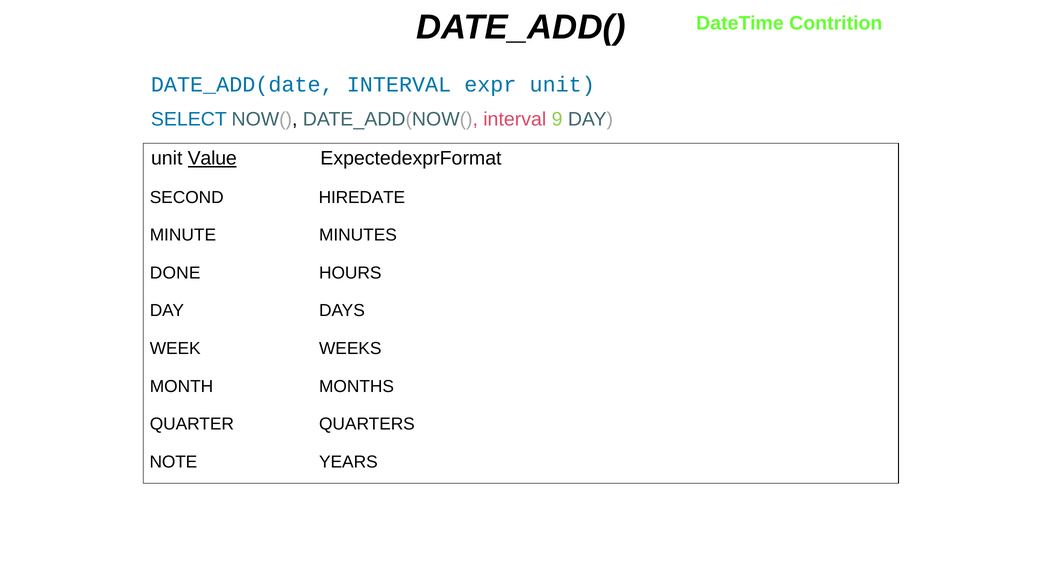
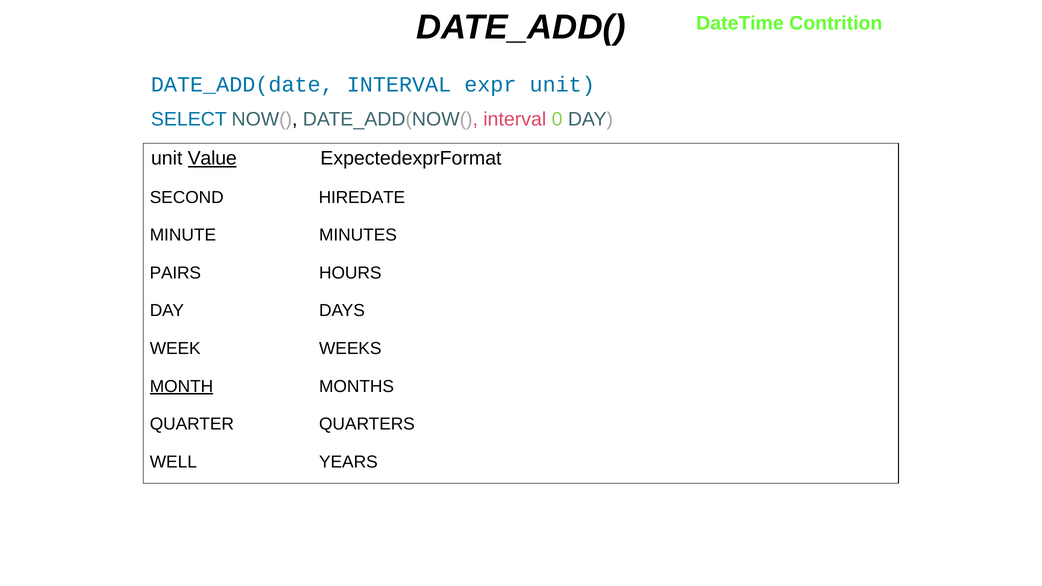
9: 9 -> 0
DONE: DONE -> PAIRS
MONTH underline: none -> present
NOTE: NOTE -> WELL
